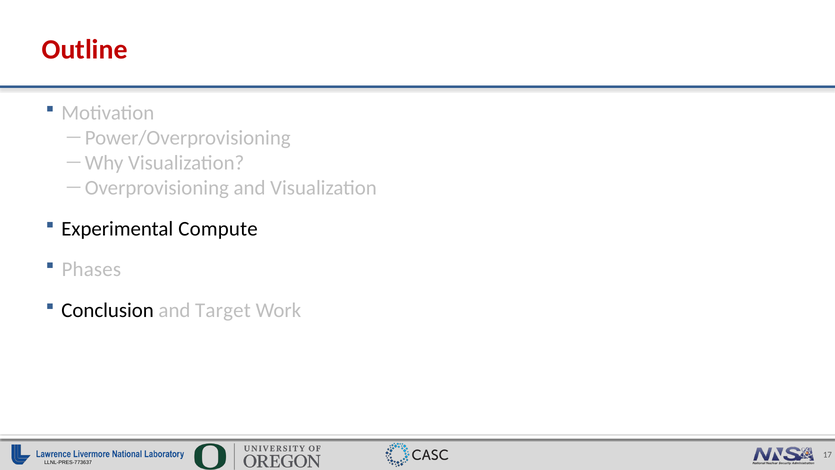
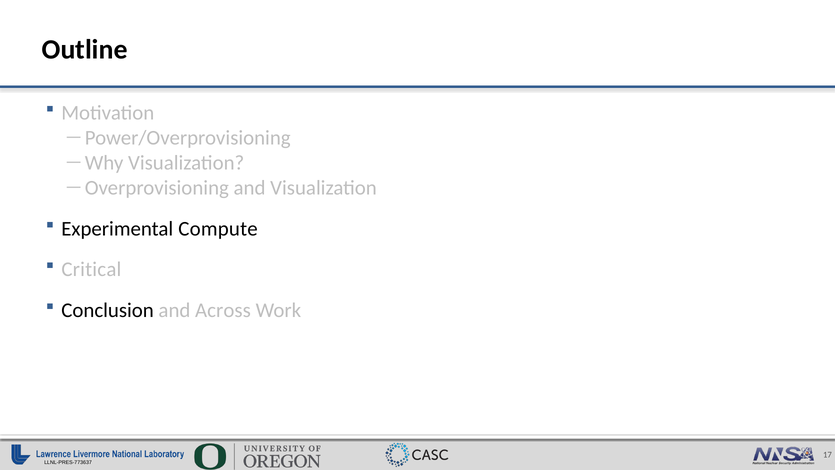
Outline colour: red -> black
Phases: Phases -> Critical
Target: Target -> Across
